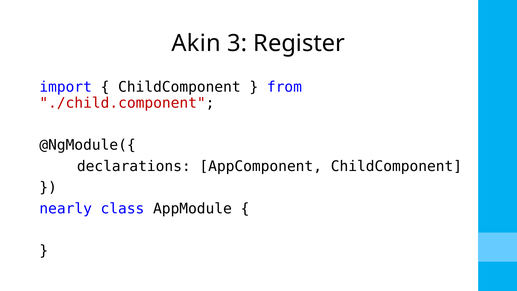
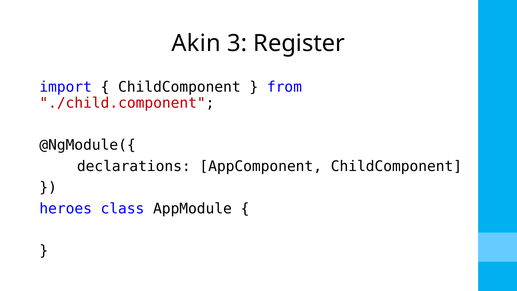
nearly: nearly -> heroes
